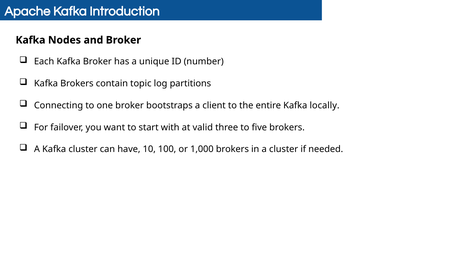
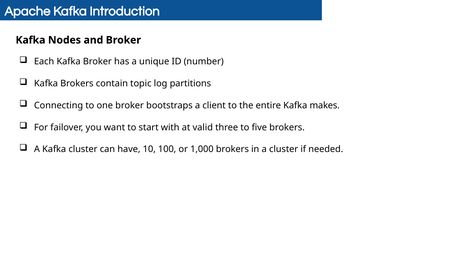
locally: locally -> makes
